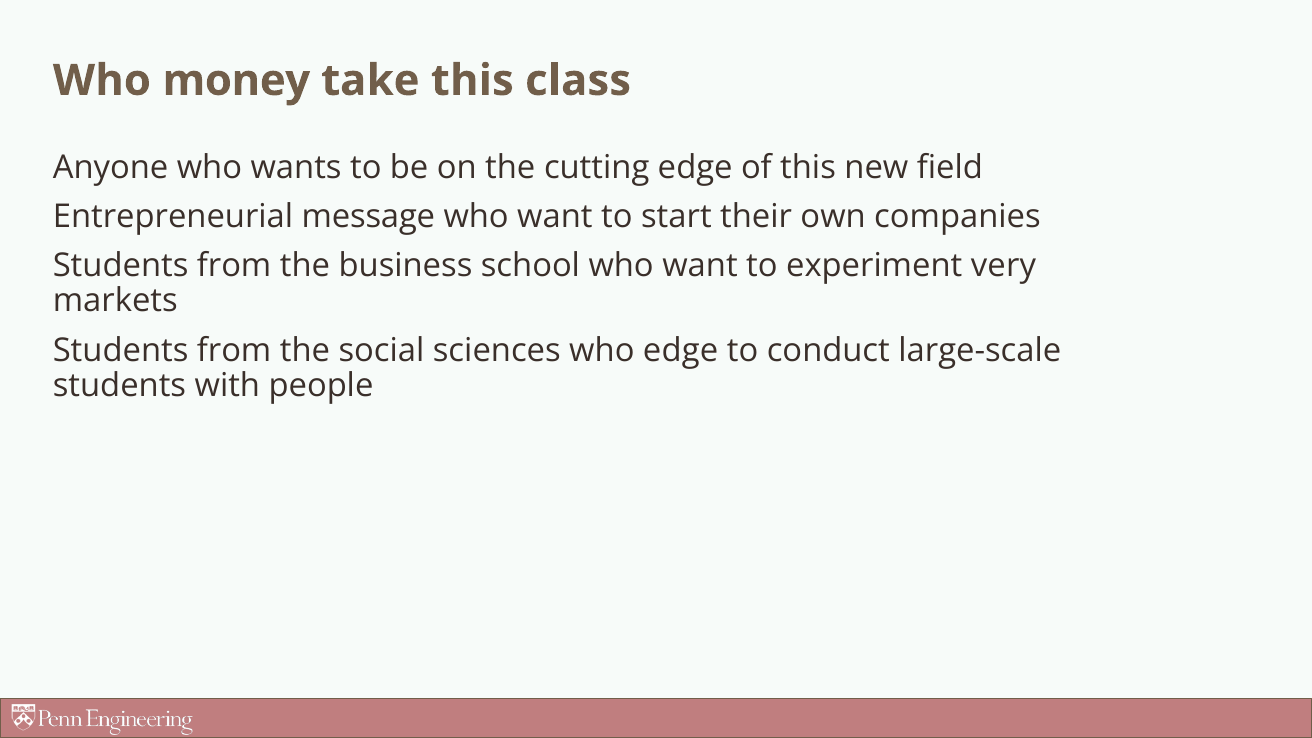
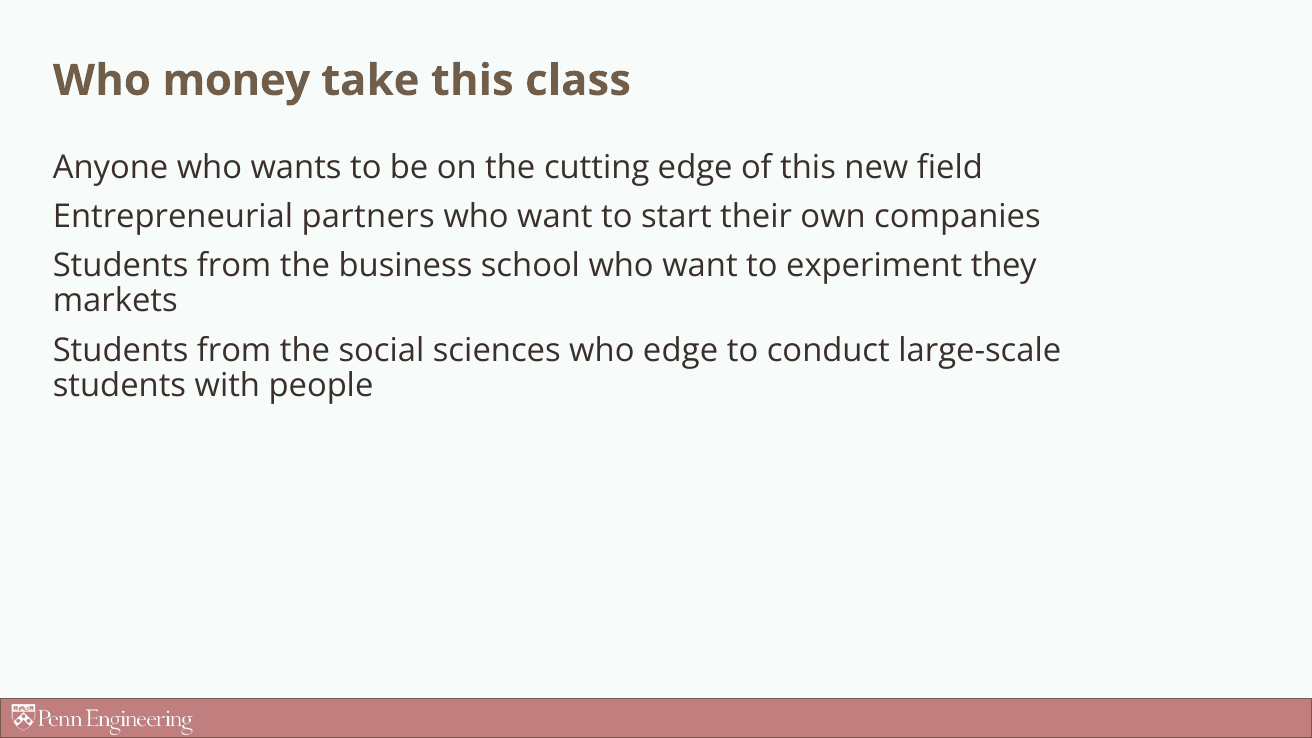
message: message -> partners
very: very -> they
